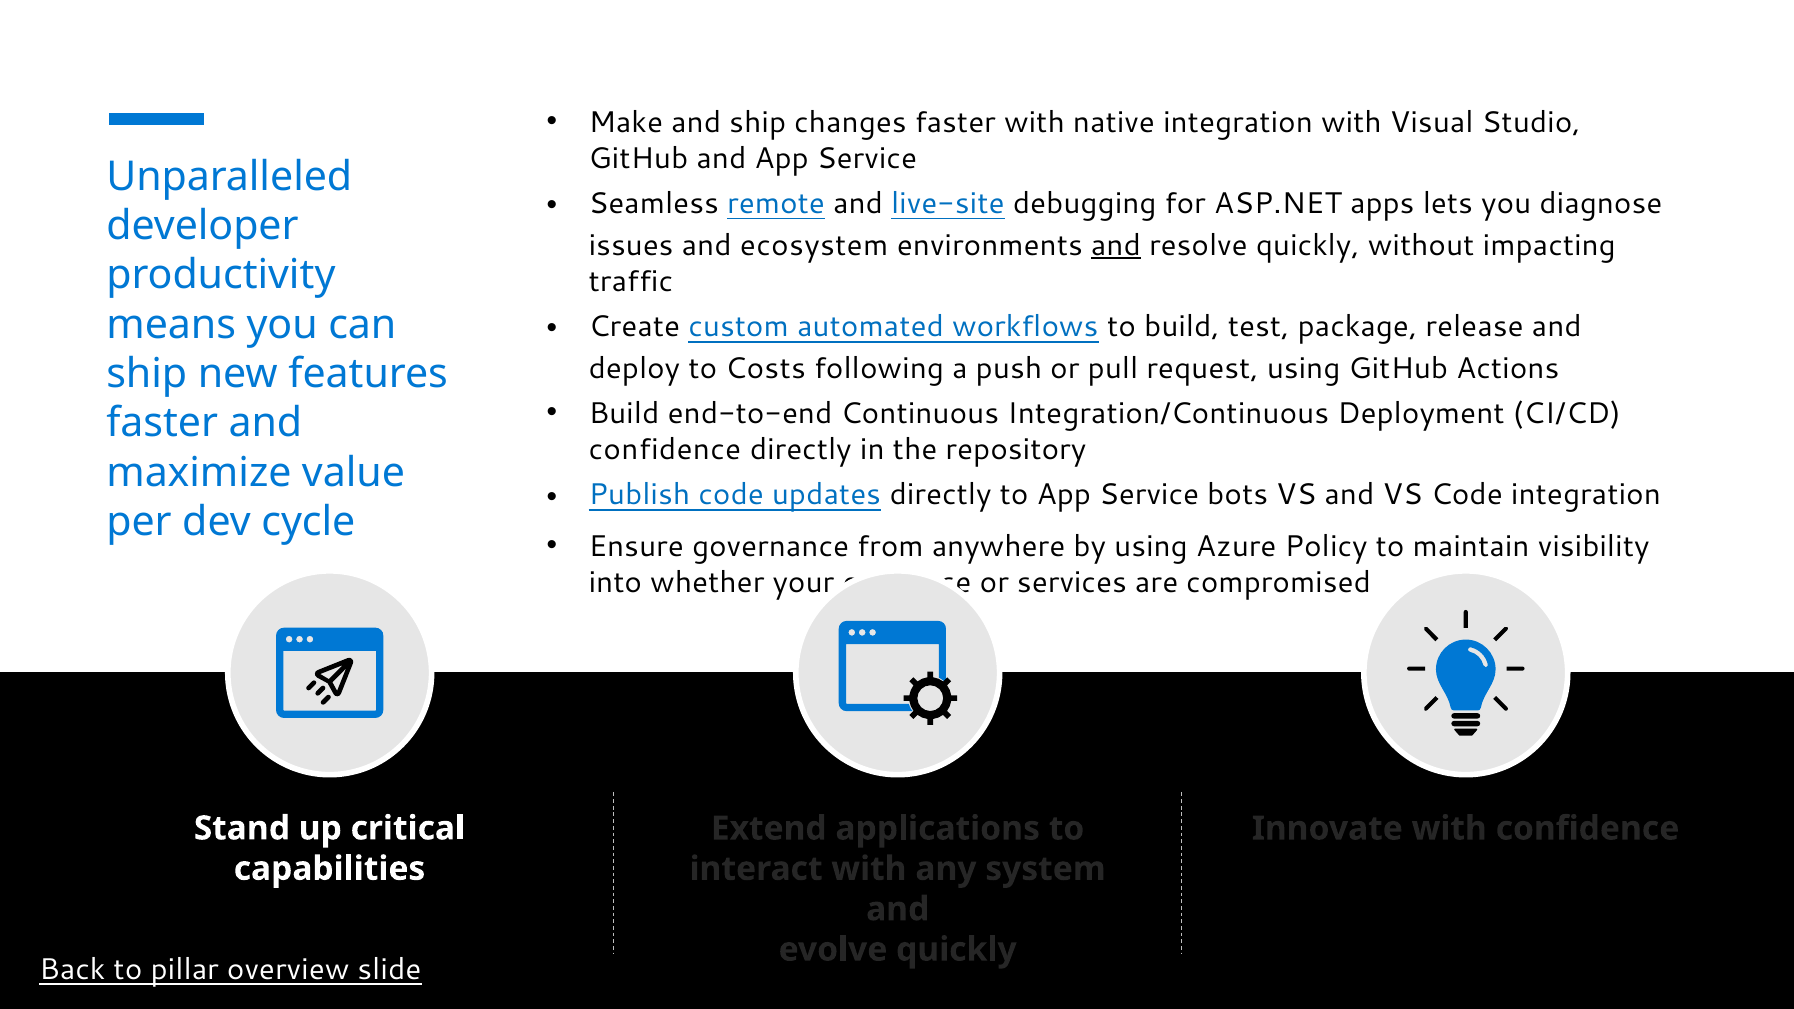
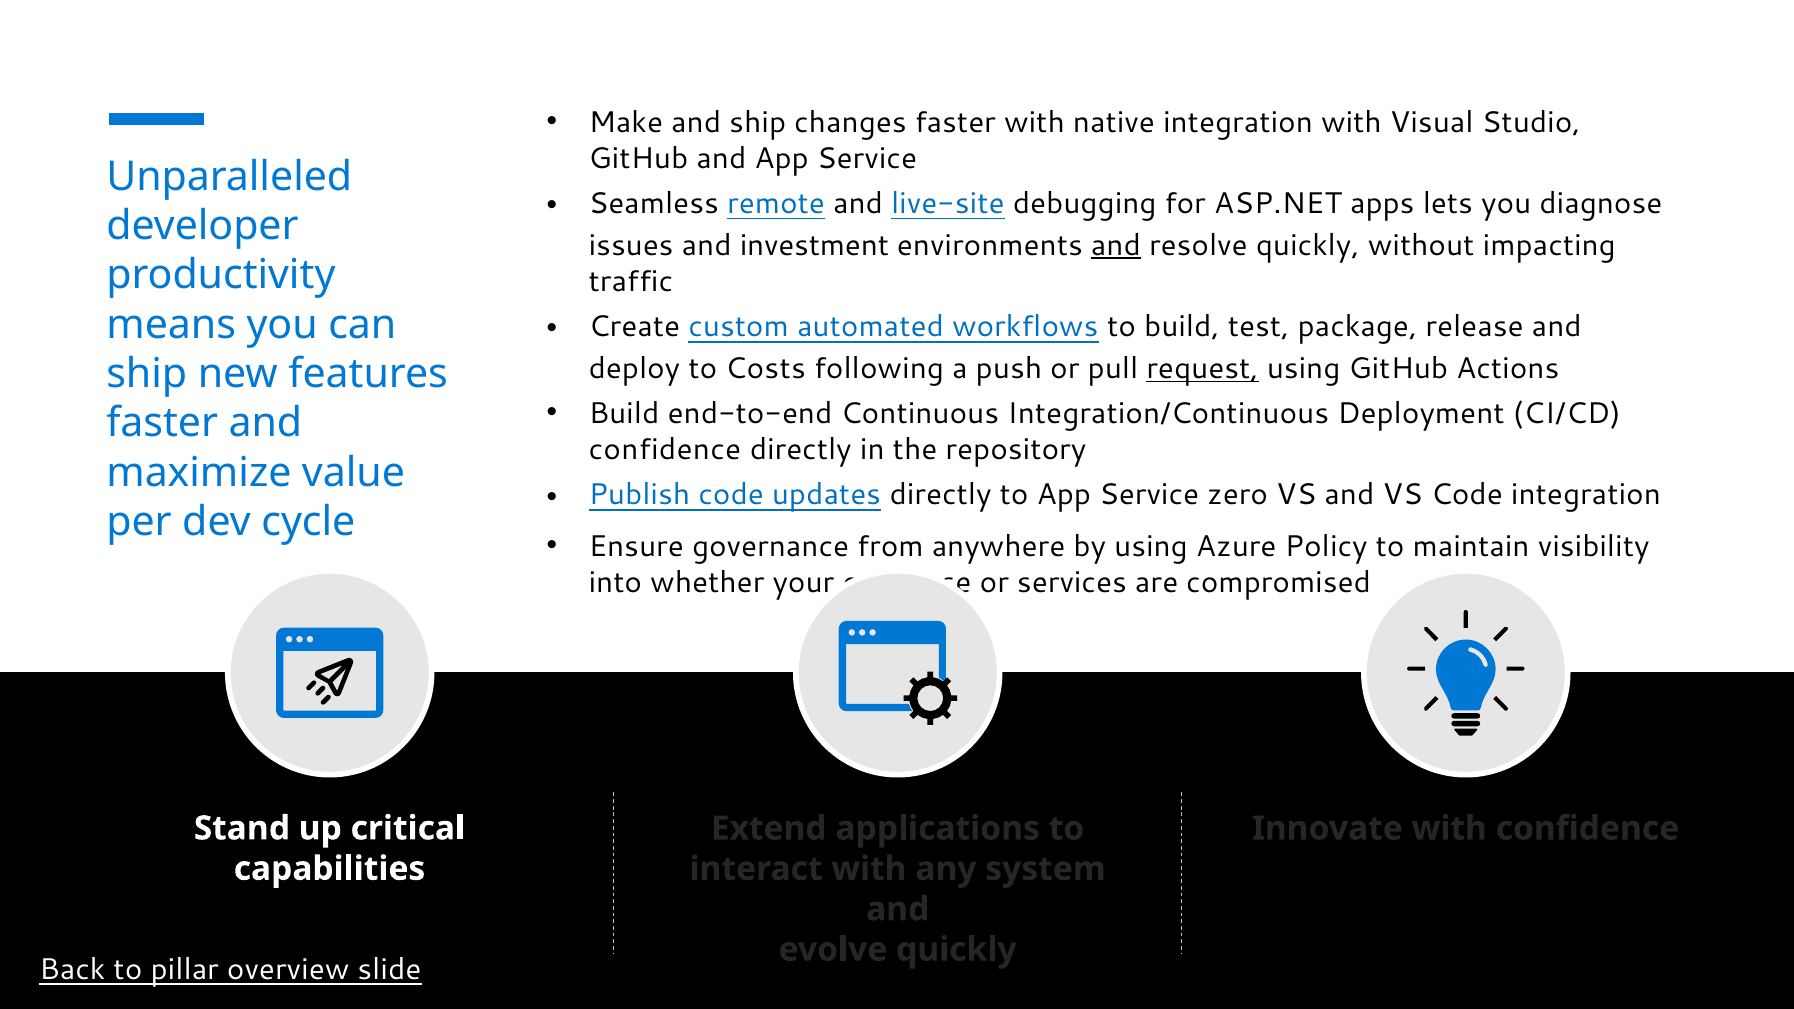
ecosystem: ecosystem -> investment
request underline: none -> present
bots: bots -> zero
